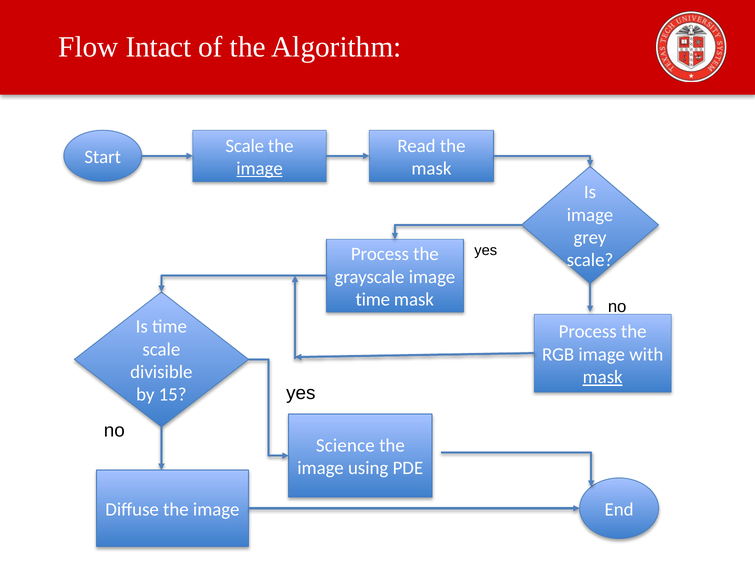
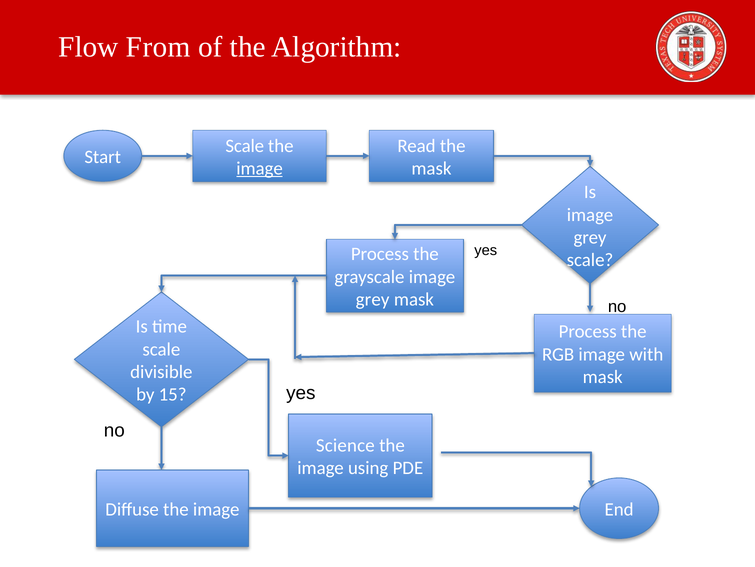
Intact: Intact -> From
time at (373, 299): time -> grey
mask at (603, 377) underline: present -> none
